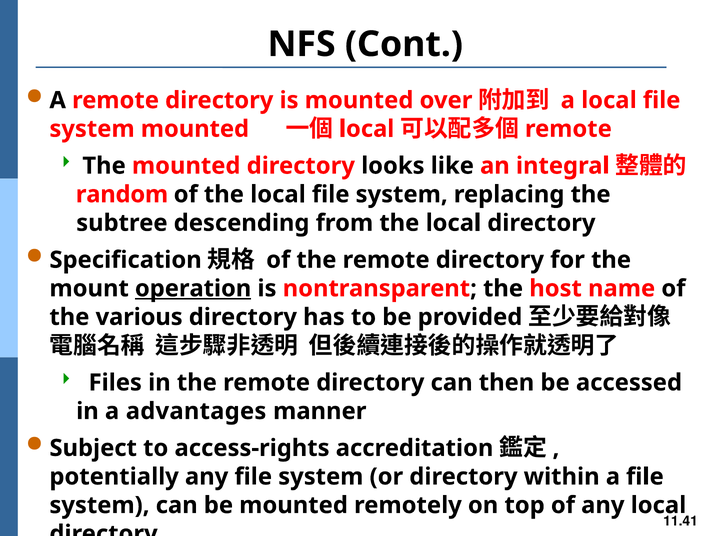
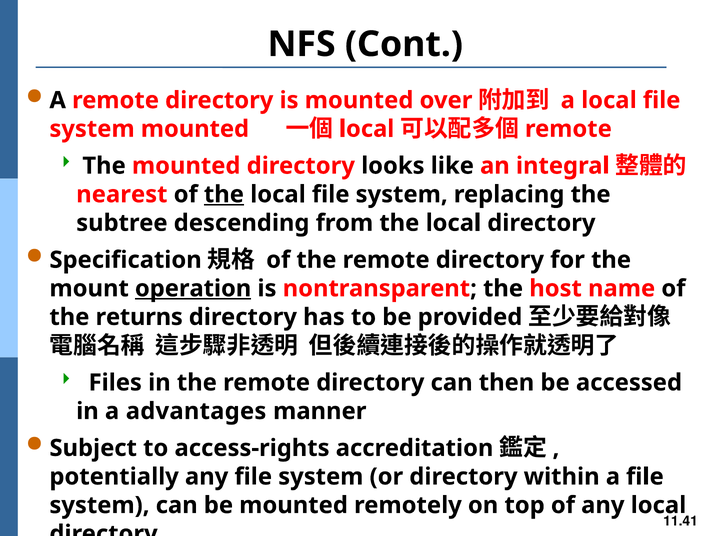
random: random -> nearest
the at (224, 194) underline: none -> present
various: various -> returns
